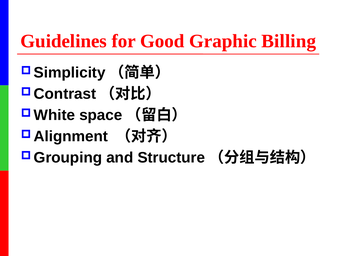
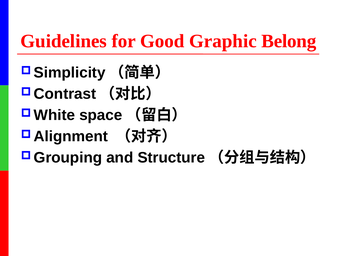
Billing: Billing -> Belong
